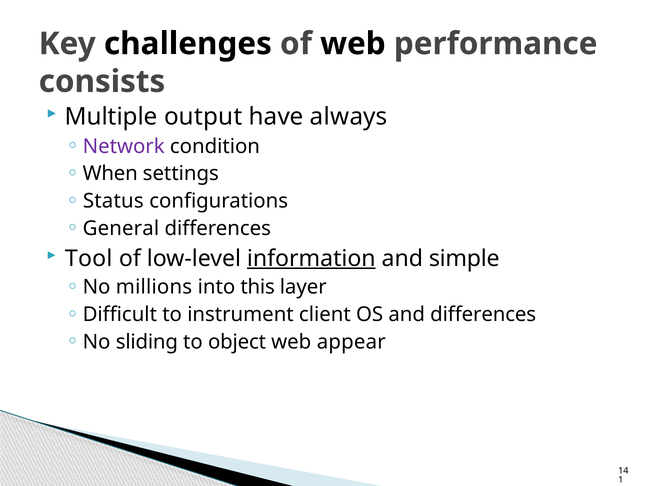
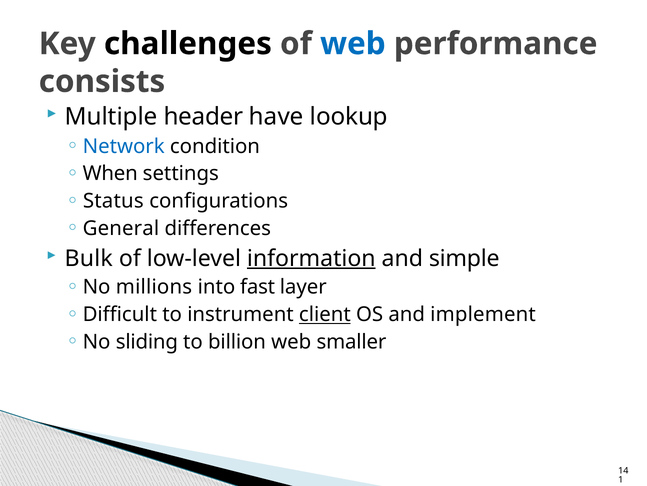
web at (353, 44) colour: black -> blue
output: output -> header
always: always -> lookup
Network colour: purple -> blue
Tool: Tool -> Bulk
this: this -> fast
client underline: none -> present
and differences: differences -> implement
object: object -> billion
appear: appear -> smaller
